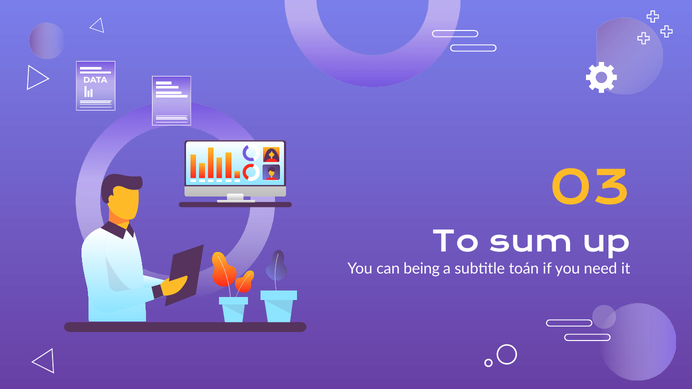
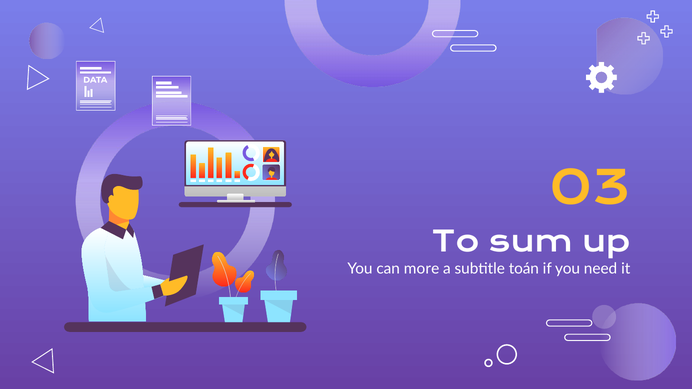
being: being -> more
